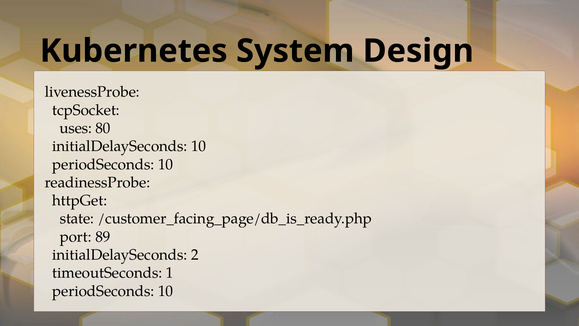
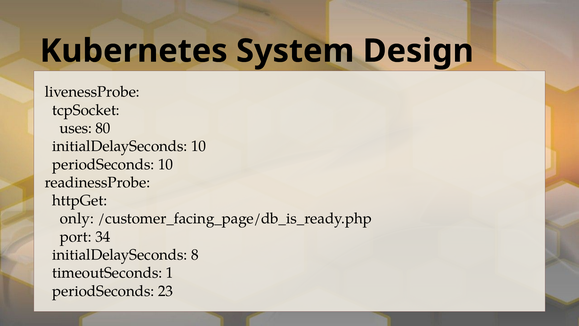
state: state -> only
89: 89 -> 34
2: 2 -> 8
10 at (166, 291): 10 -> 23
